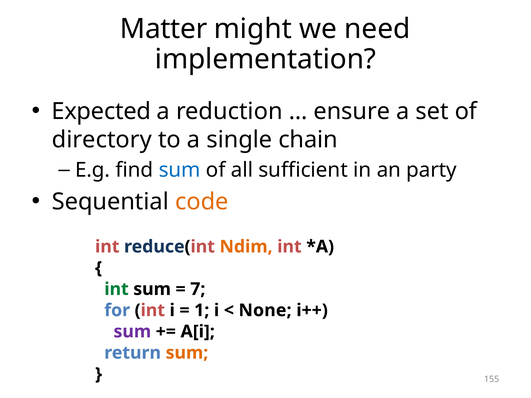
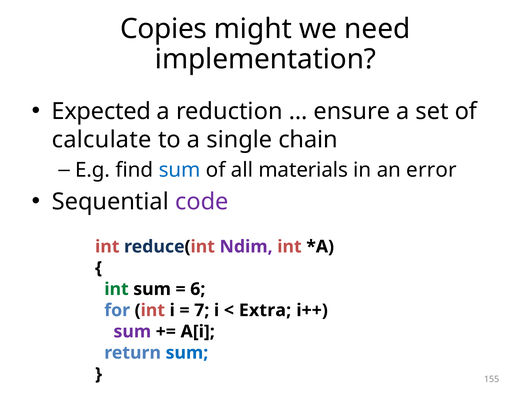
Matter: Matter -> Copies
directory: directory -> calculate
sufficient: sufficient -> materials
party: party -> error
code colour: orange -> purple
Ndim colour: orange -> purple
7: 7 -> 6
1: 1 -> 7
None: None -> Extra
sum at (187, 353) colour: orange -> blue
